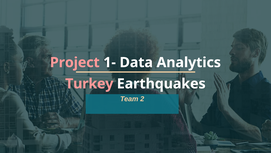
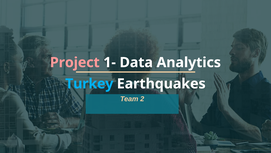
Turkey colour: pink -> light blue
